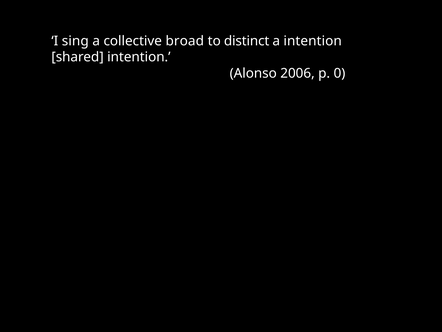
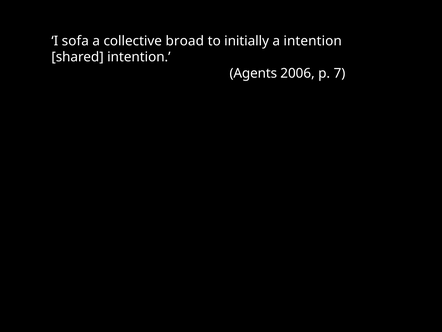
sing: sing -> sofa
distinct: distinct -> initially
Alonso: Alonso -> Agents
0: 0 -> 7
